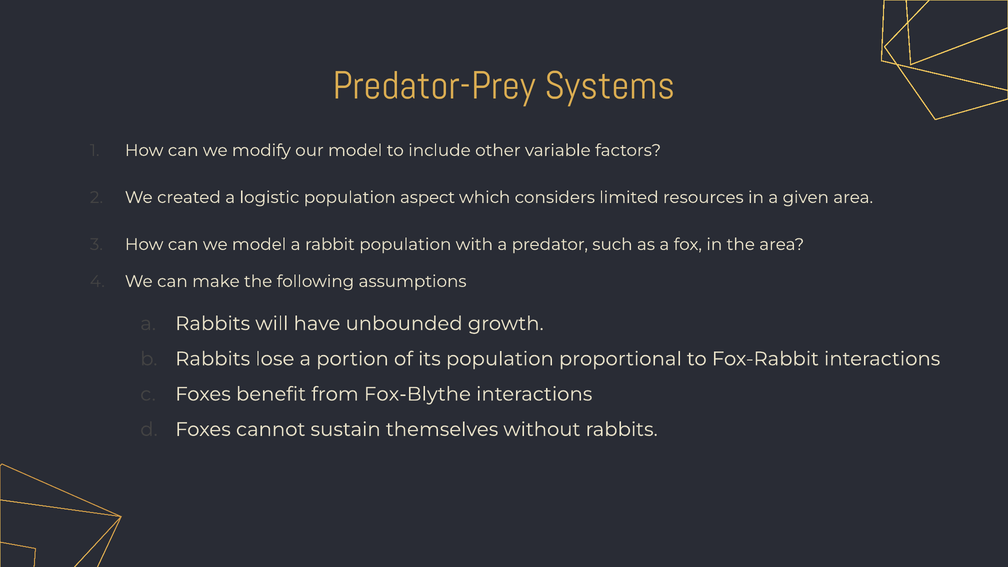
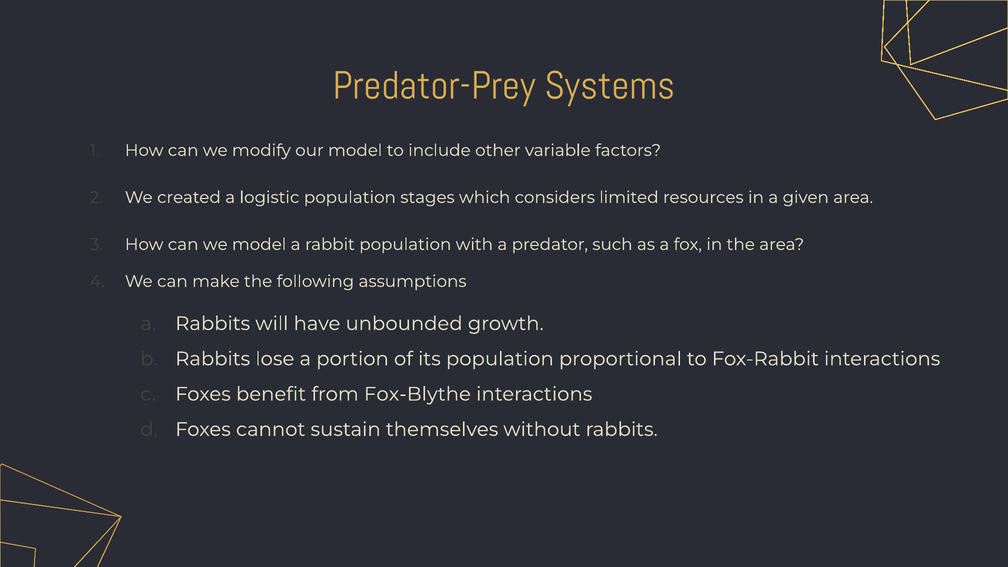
aspect: aspect -> stages
